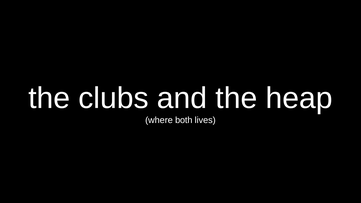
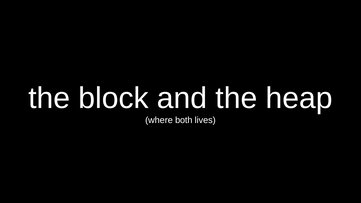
clubs: clubs -> block
